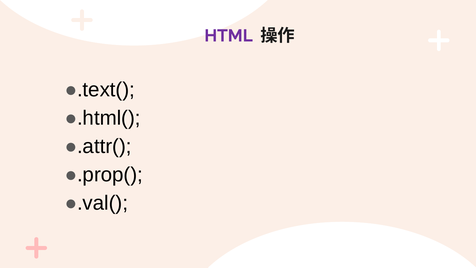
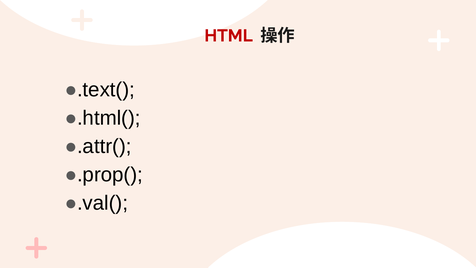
HTML colour: purple -> red
